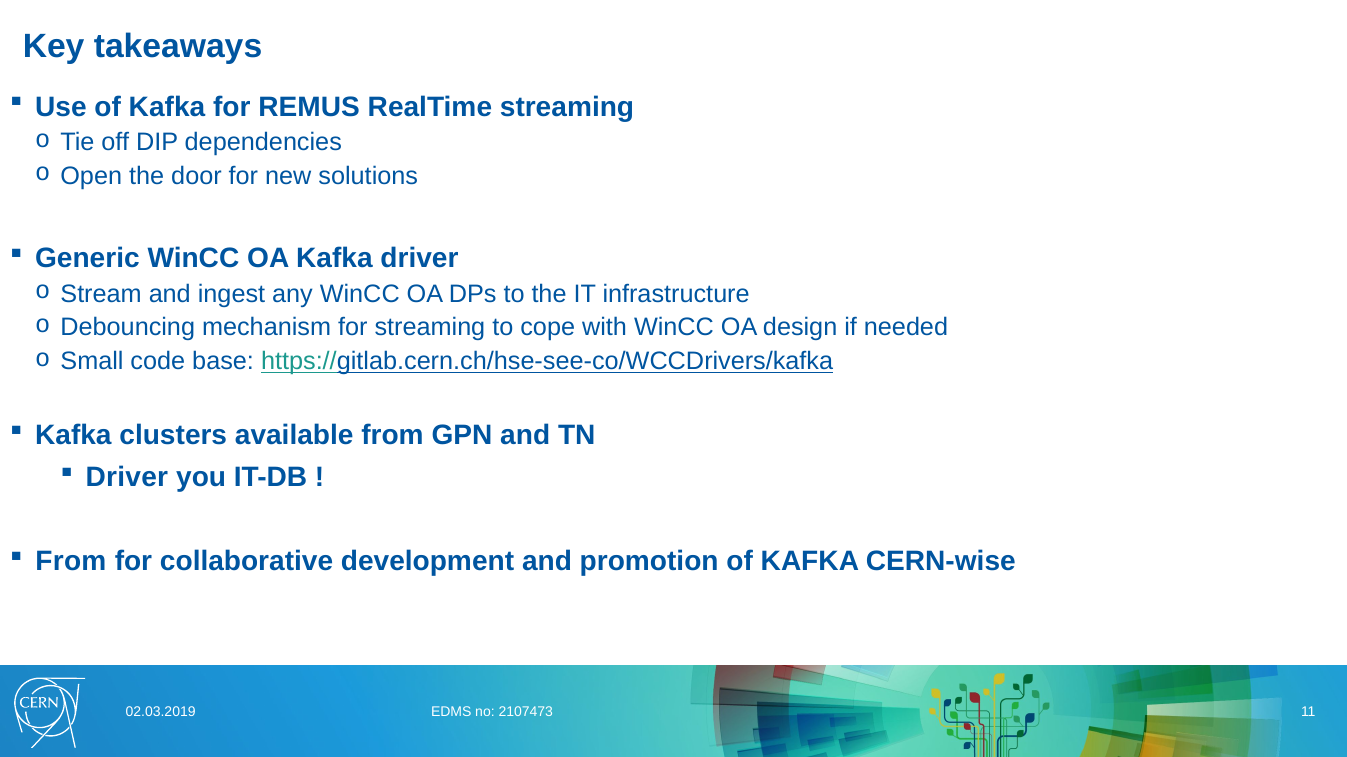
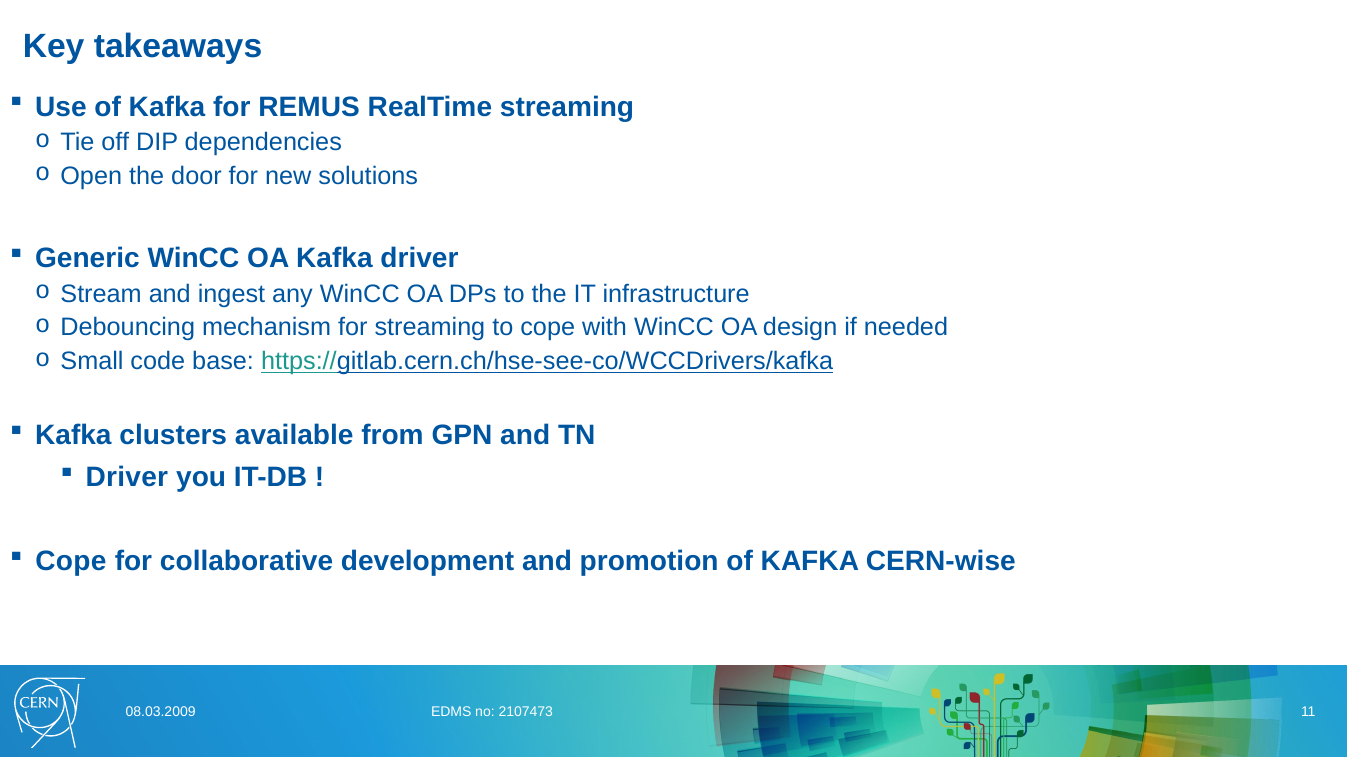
From at (71, 562): From -> Cope
02.03.2019: 02.03.2019 -> 08.03.2009
